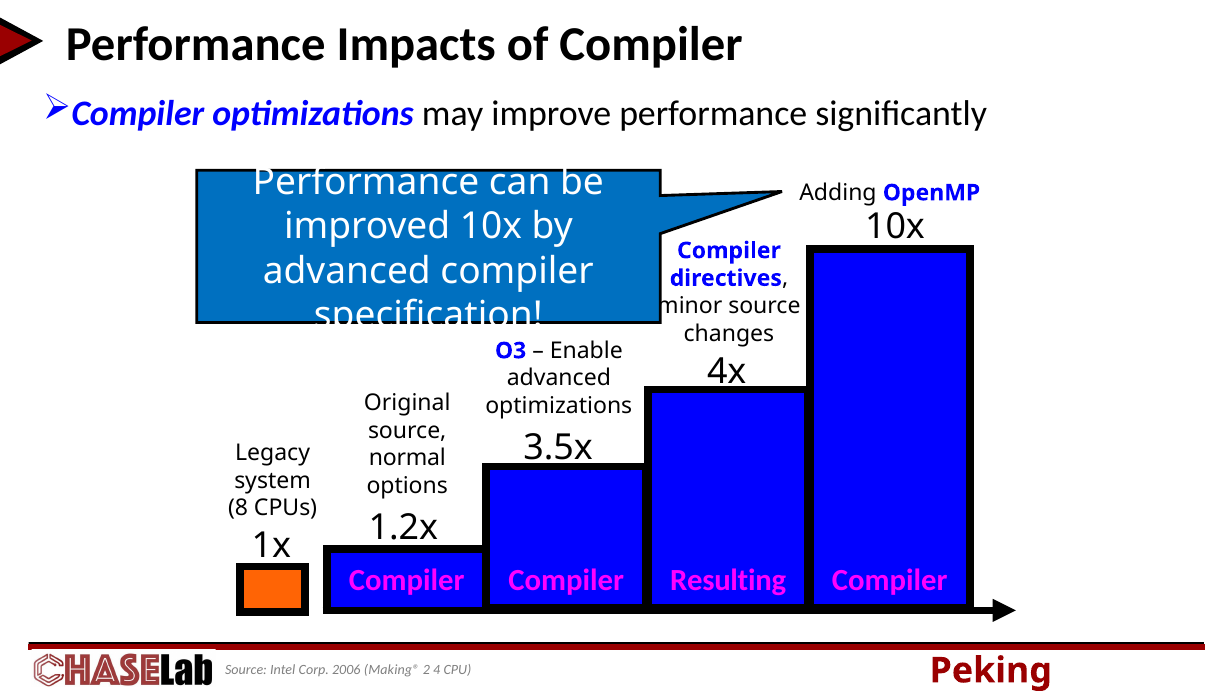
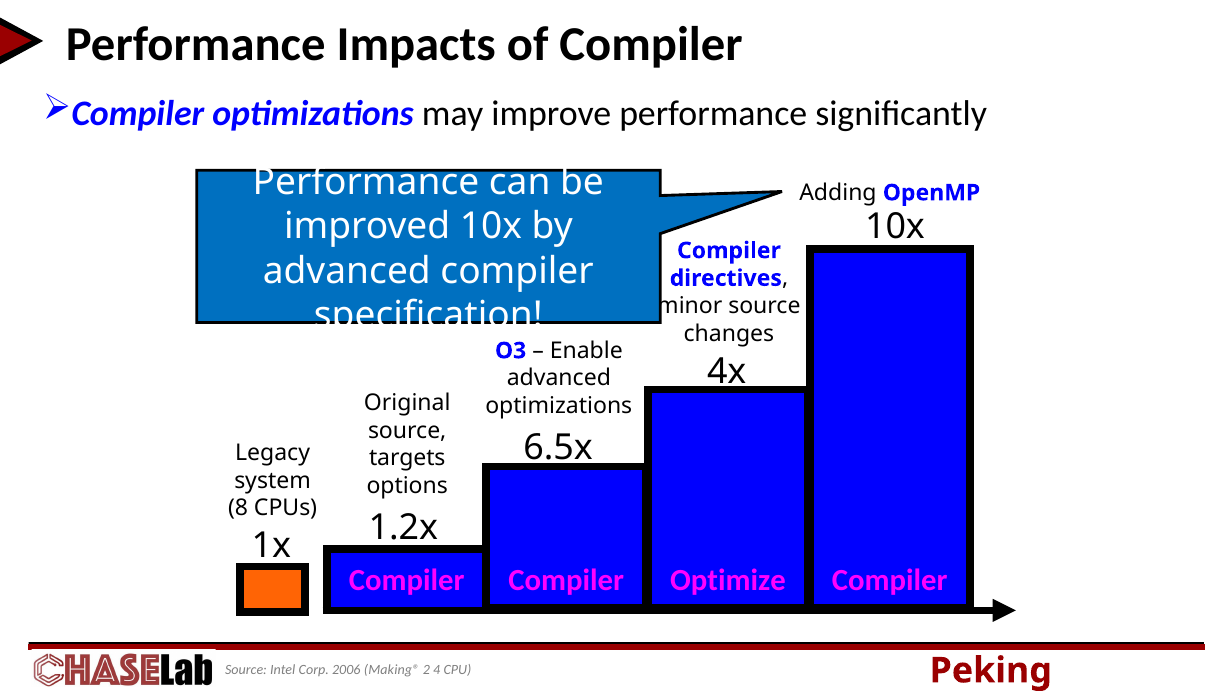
3.5x: 3.5x -> 6.5x
normal: normal -> targets
Resulting: Resulting -> Optimize
